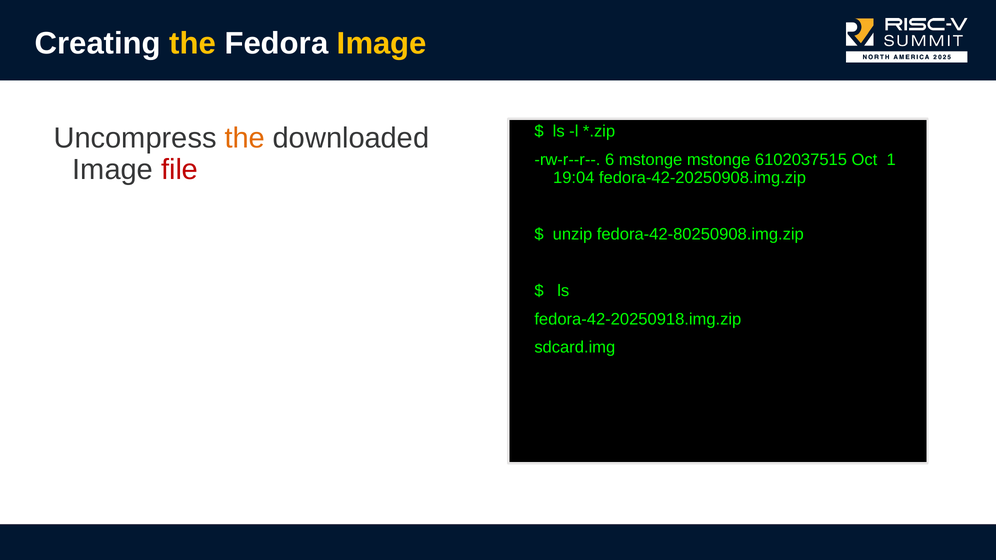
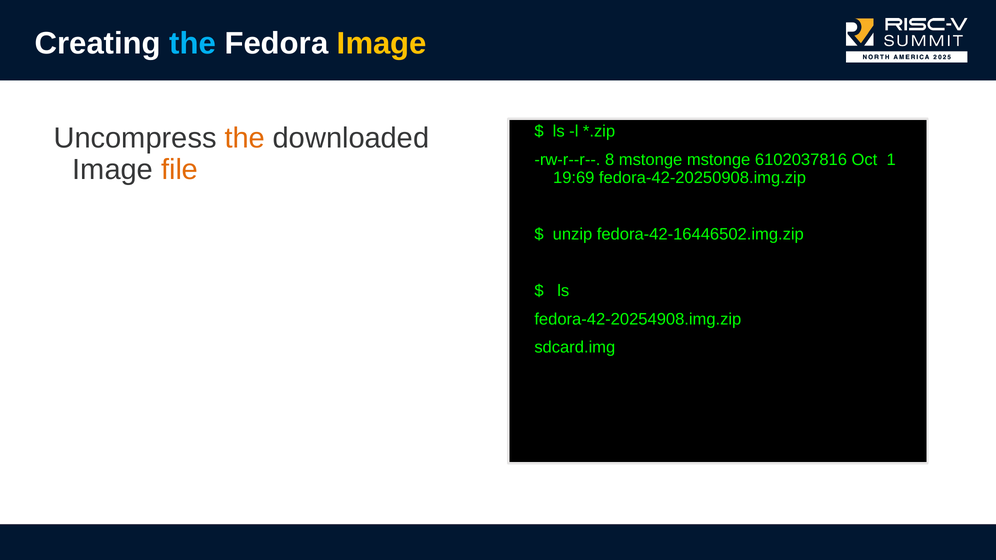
the at (193, 43) colour: yellow -> light blue
6: 6 -> 8
6102037515: 6102037515 -> 6102037816
file colour: red -> orange
19:04: 19:04 -> 19:69
fedora-42-80250908.img.zip: fedora-42-80250908.img.zip -> fedora-42-16446502.img.zip
fedora-42-20250918.img.zip: fedora-42-20250918.img.zip -> fedora-42-20254908.img.zip
